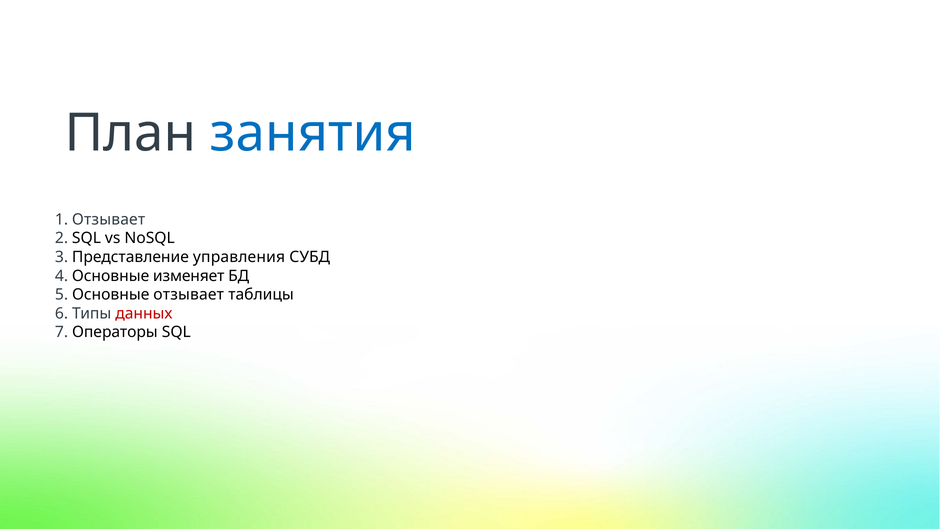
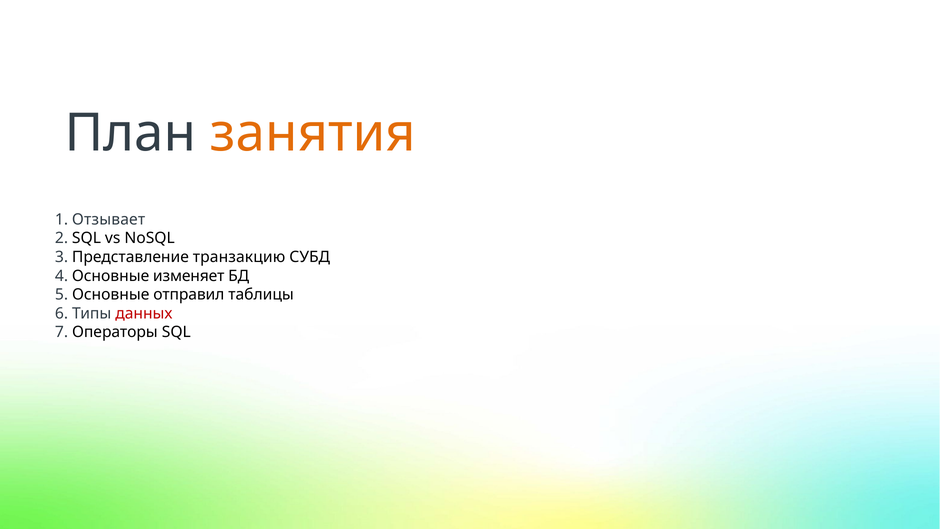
занятия colour: blue -> orange
управления: управления -> транзакцию
Основные отзывает: отзывает -> отправил
